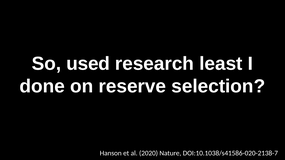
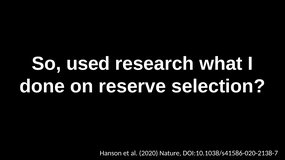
least: least -> what
